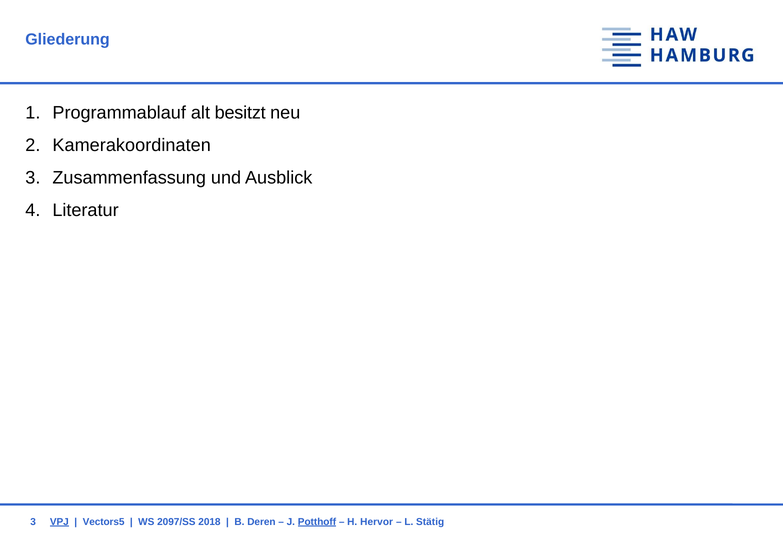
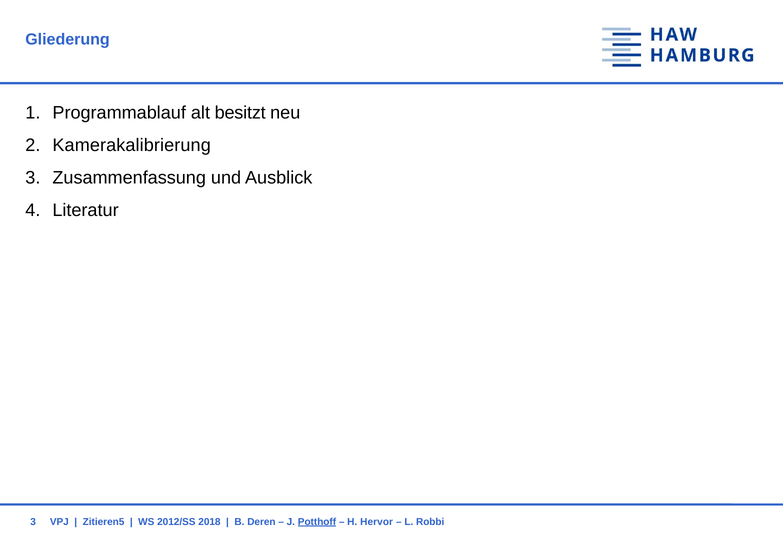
Kamerakoordinaten: Kamerakoordinaten -> Kamerakalibrierung
VPJ underline: present -> none
Vectors5: Vectors5 -> Zitieren5
2097/SS: 2097/SS -> 2012/SS
Stätig: Stätig -> Robbi
